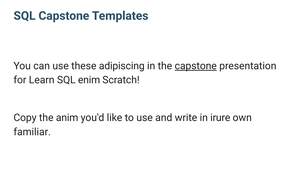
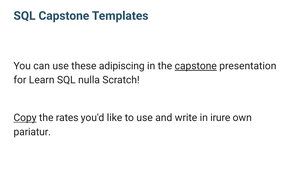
enim: enim -> nulla
Copy underline: none -> present
anim: anim -> rates
familiar: familiar -> pariatur
